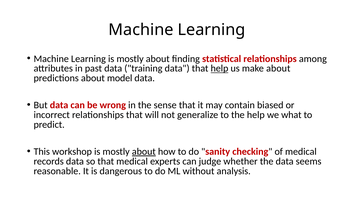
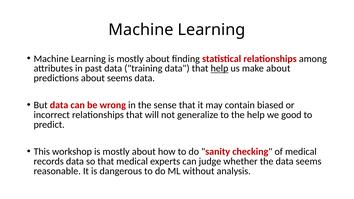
about model: model -> seems
what: what -> good
about at (144, 152) underline: present -> none
